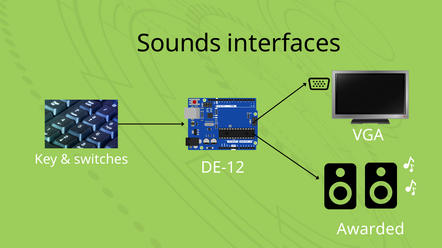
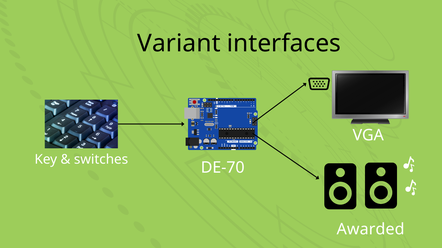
Sounds: Sounds -> Variant
DE-12: DE-12 -> DE-70
